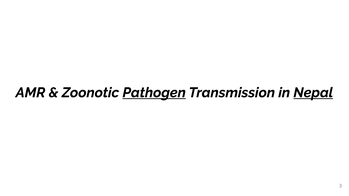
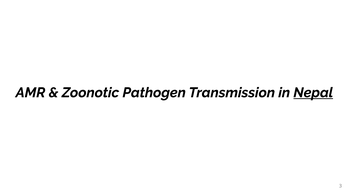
Pathogen underline: present -> none
